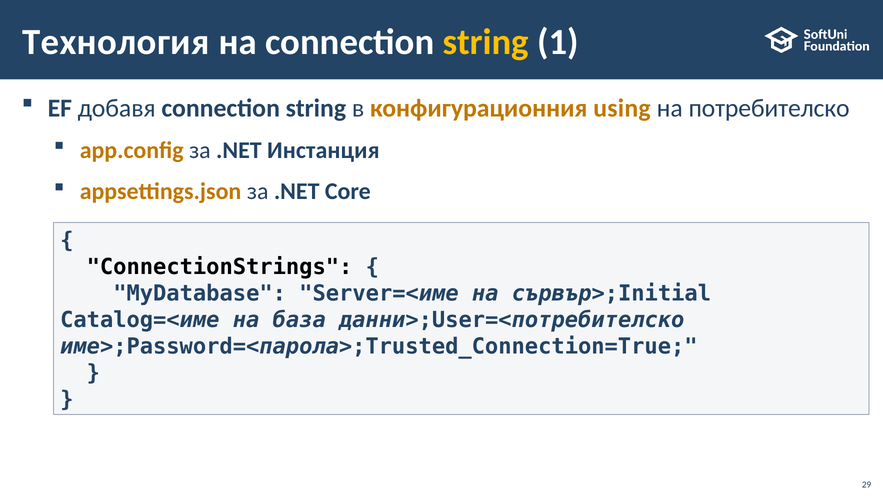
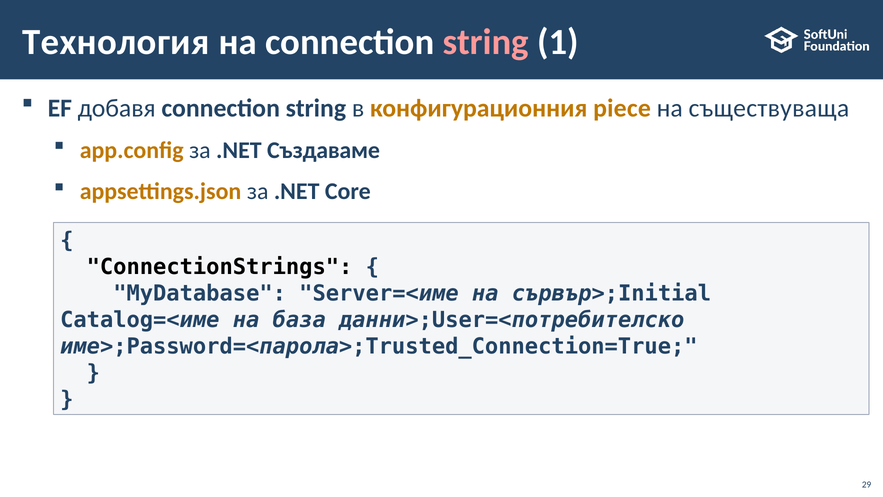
string at (486, 42) colour: yellow -> pink
using: using -> piece
потребителско: потребителско -> съществуваща
Инстанция: Инстанция -> Създаваме
